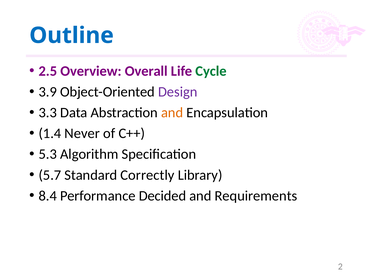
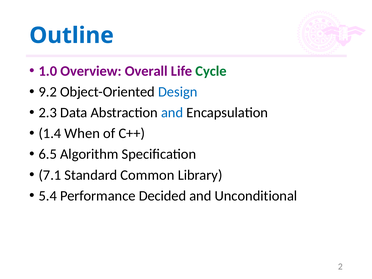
2.5: 2.5 -> 1.0
3.9: 3.9 -> 9.2
Design colour: purple -> blue
3.3: 3.3 -> 2.3
and at (172, 113) colour: orange -> blue
Never: Never -> When
5.3: 5.3 -> 6.5
5.7: 5.7 -> 7.1
Correctly: Correctly -> Common
8.4: 8.4 -> 5.4
Requirements: Requirements -> Unconditional
